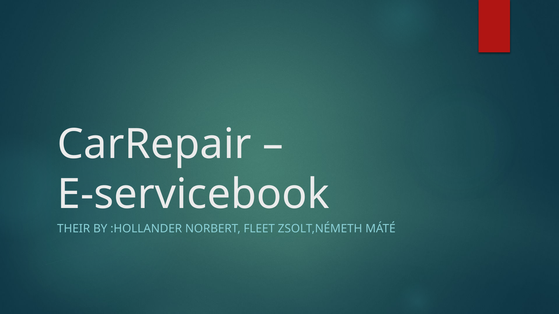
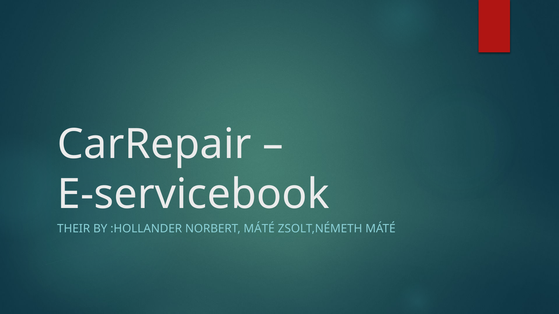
NORBERT FLEET: FLEET -> MÁTÉ
